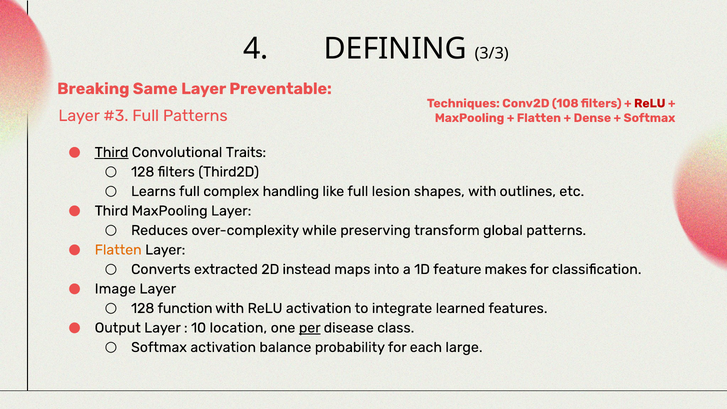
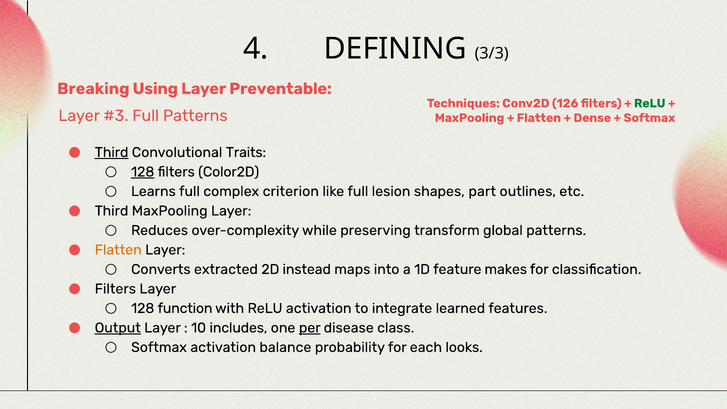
Same: Same -> Using
108: 108 -> 126
ReLU at (650, 103) colour: red -> green
128 at (143, 172) underline: none -> present
Third2D: Third2D -> Color2D
handling: handling -> criterion
shapes with: with -> part
Image at (115, 289): Image -> Filters
Output underline: none -> present
location: location -> includes
large: large -> looks
